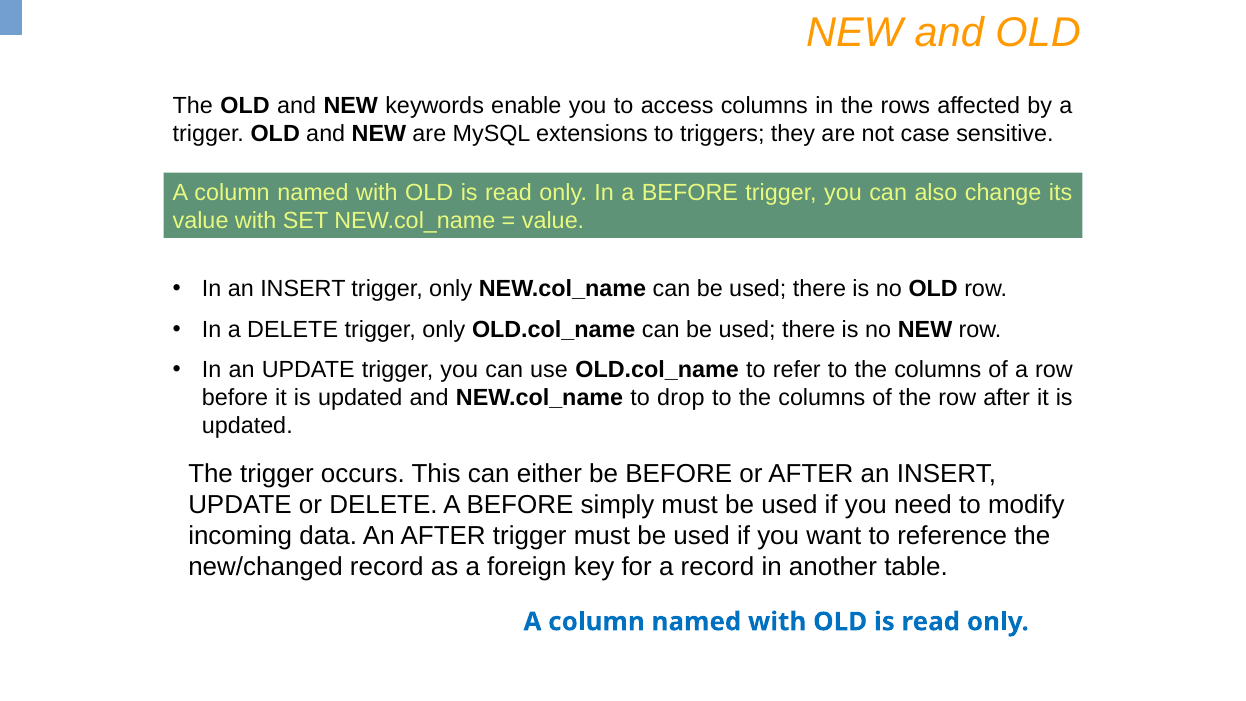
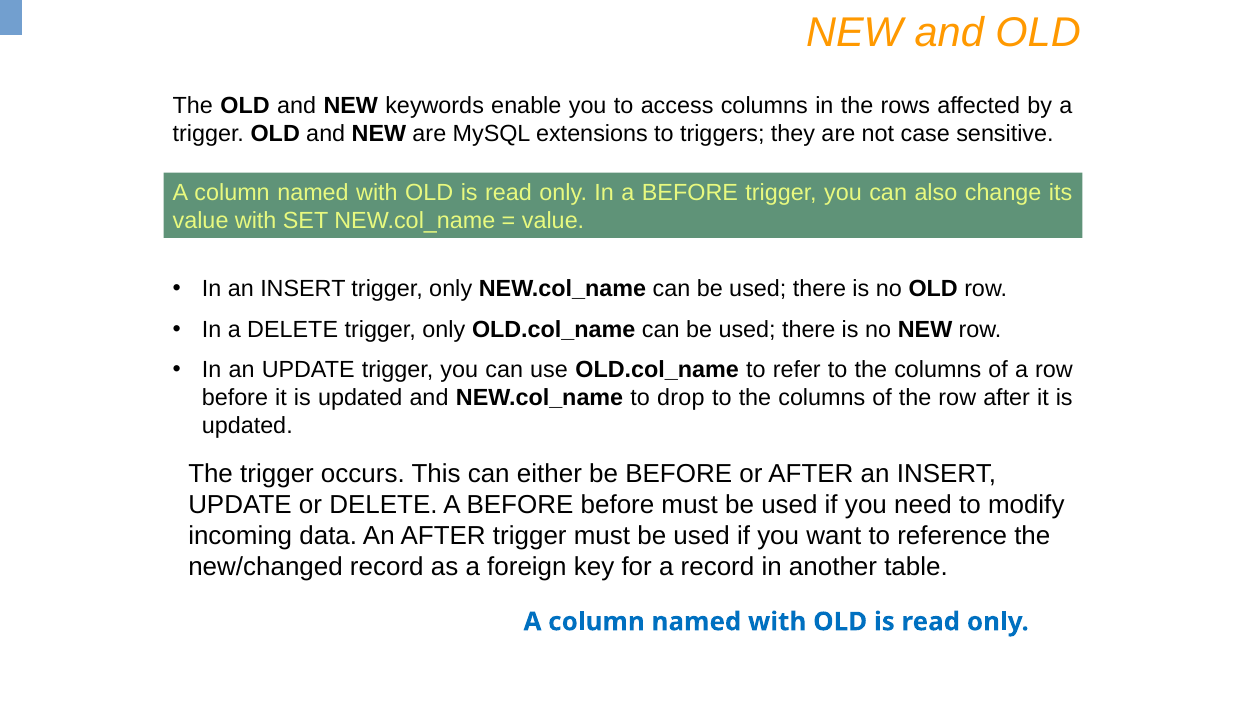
BEFORE simply: simply -> before
